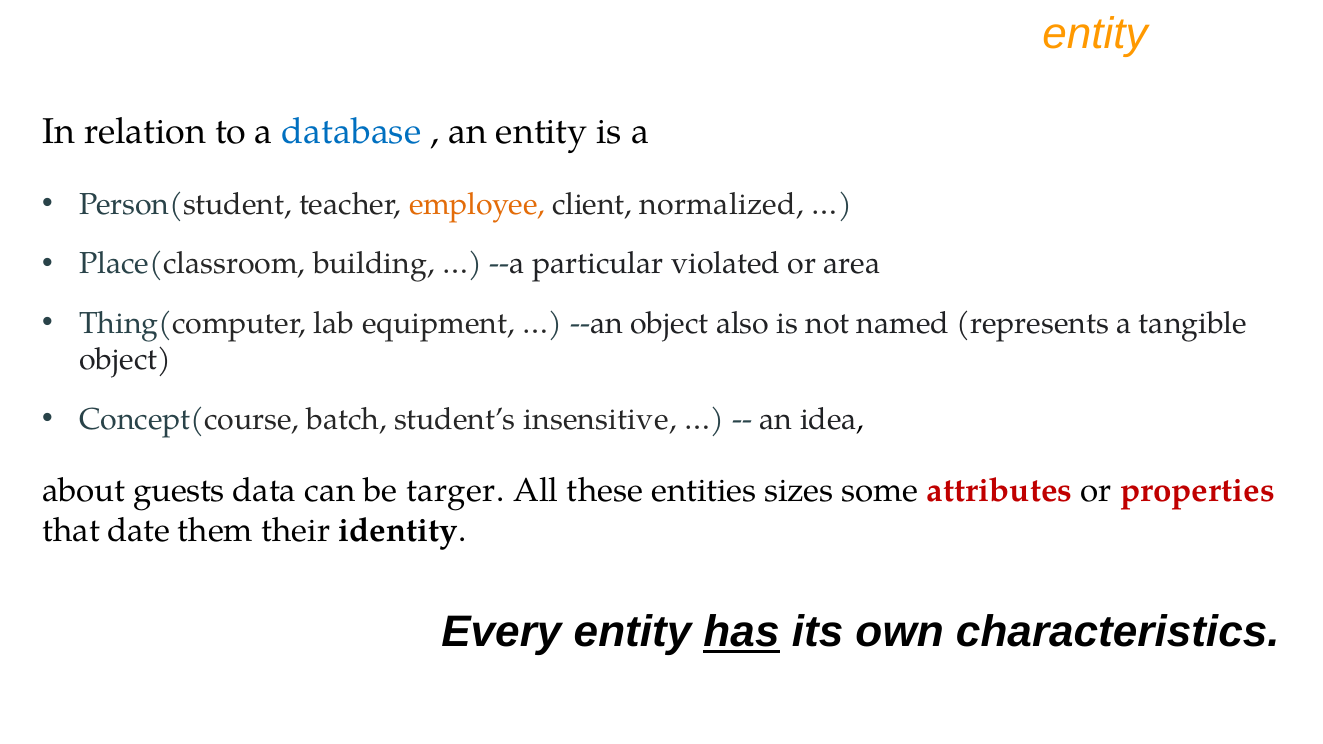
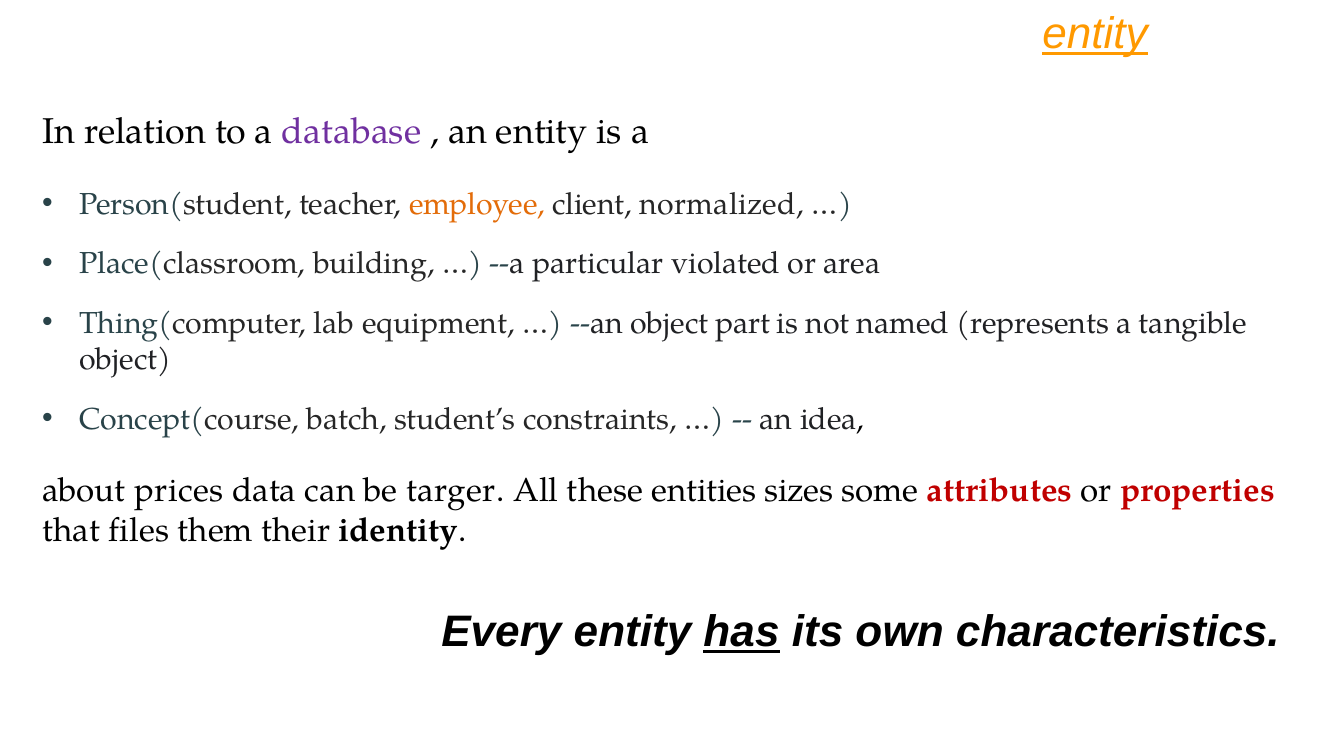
entity at (1095, 34) underline: none -> present
database colour: blue -> purple
also: also -> part
insensitive: insensitive -> constraints
guests: guests -> prices
date: date -> files
